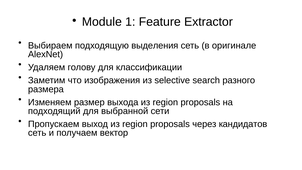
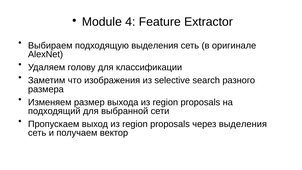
1: 1 -> 4
через кандидатов: кандидатов -> выделения
